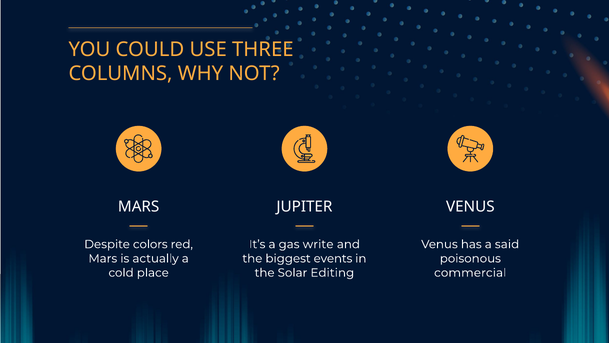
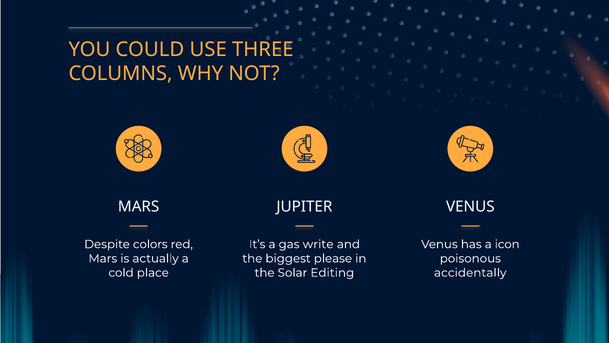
said: said -> icon
events: events -> please
commercial: commercial -> accidentally
